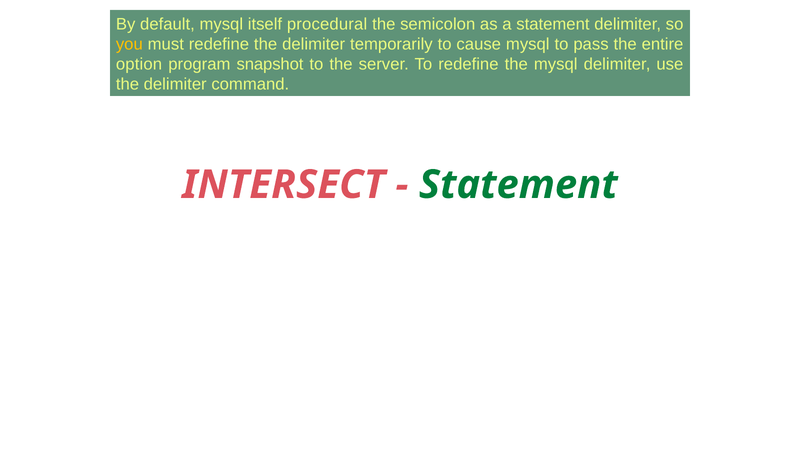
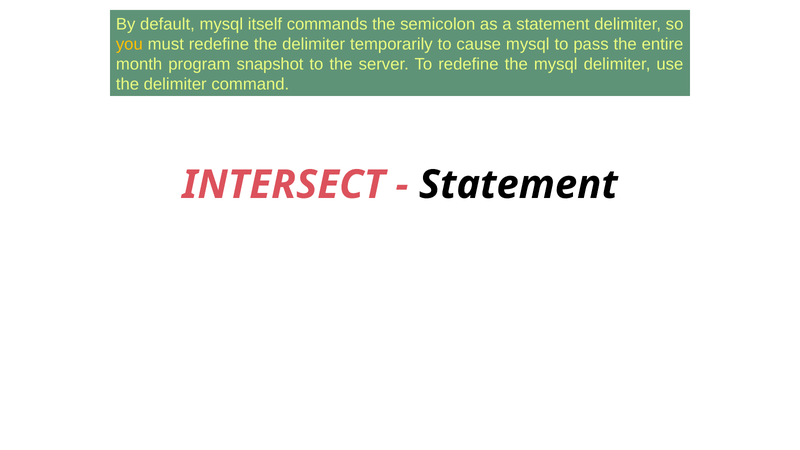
procedural: procedural -> commands
option: option -> month
Statement at (518, 185) colour: green -> black
